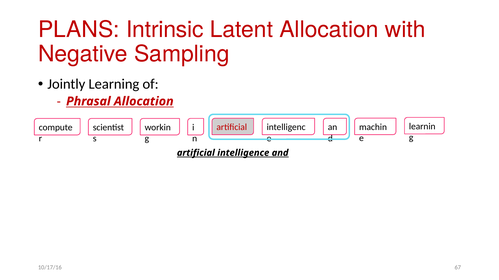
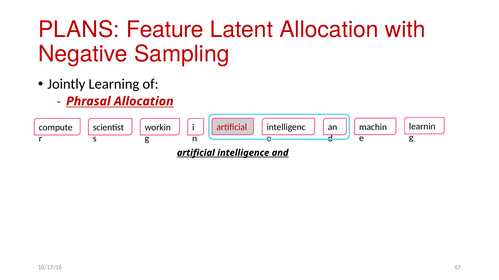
Intrinsic: Intrinsic -> Feature
